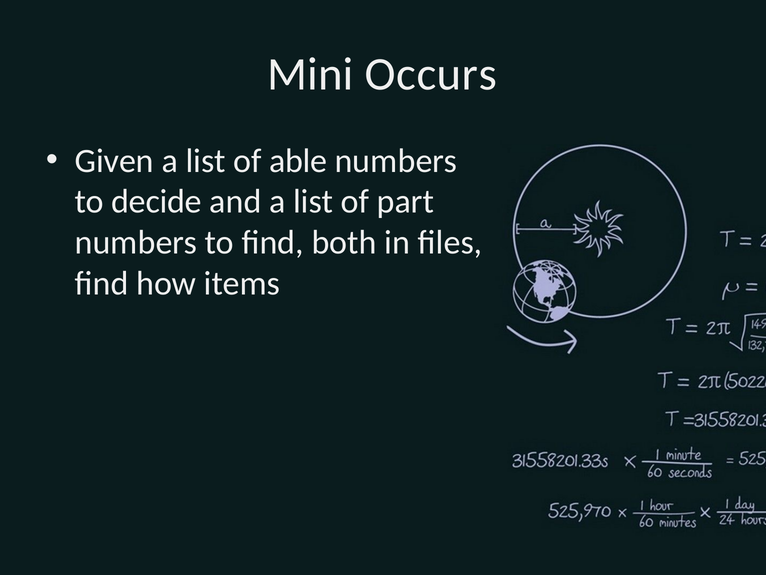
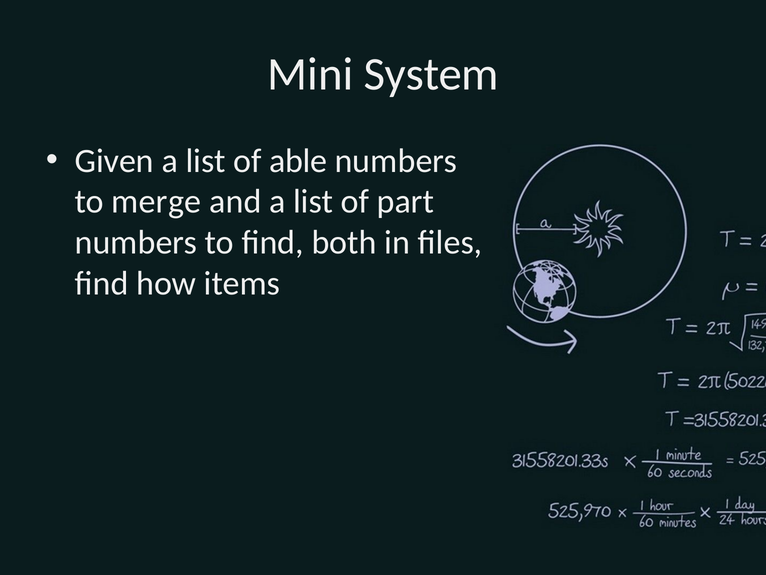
Occurs: Occurs -> System
decide: decide -> merge
